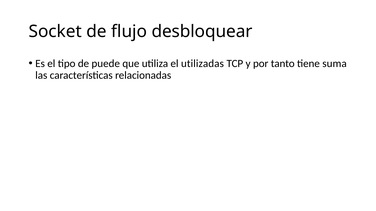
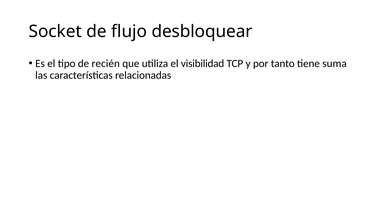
puede: puede -> recién
utilizadas: utilizadas -> visibilidad
